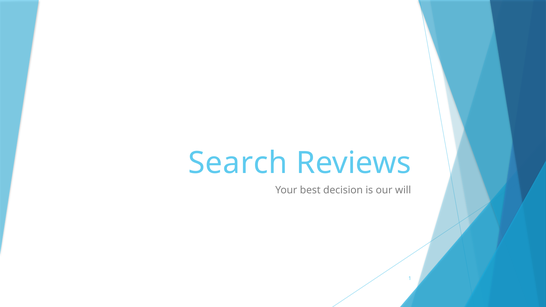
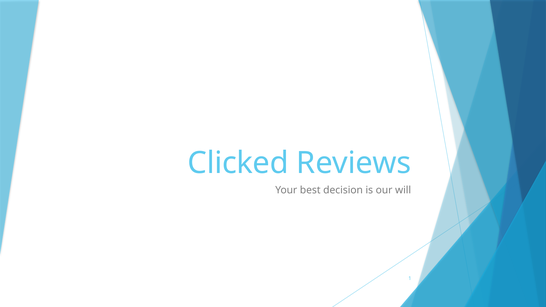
Search: Search -> Clicked
